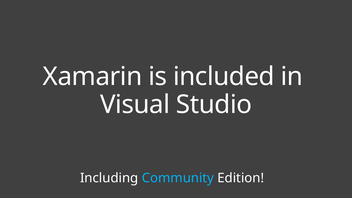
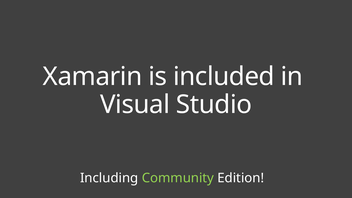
Community colour: light blue -> light green
